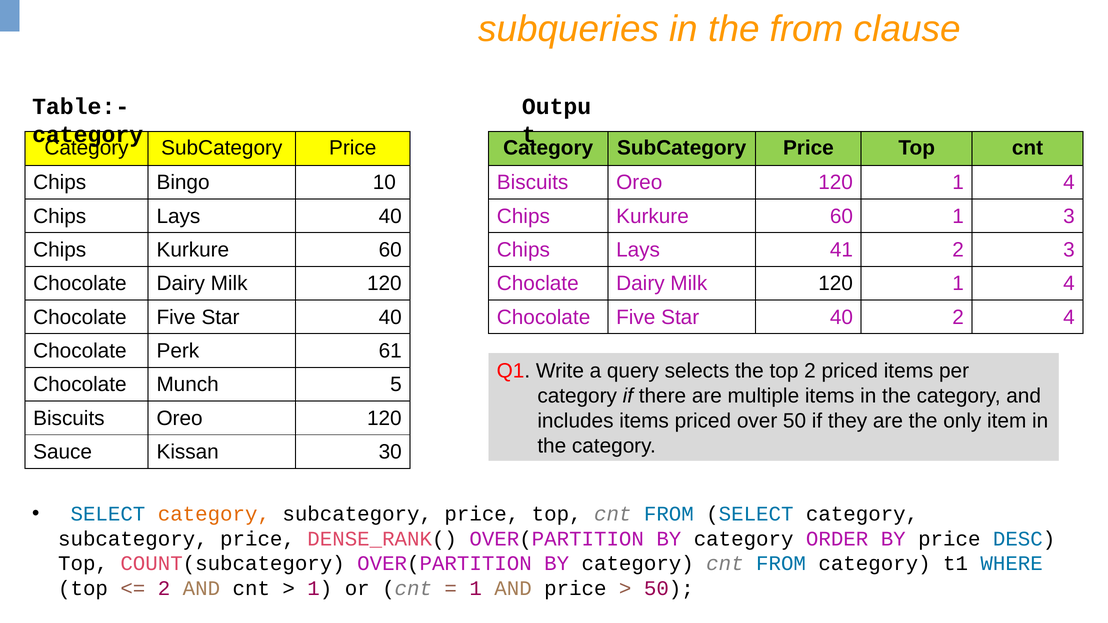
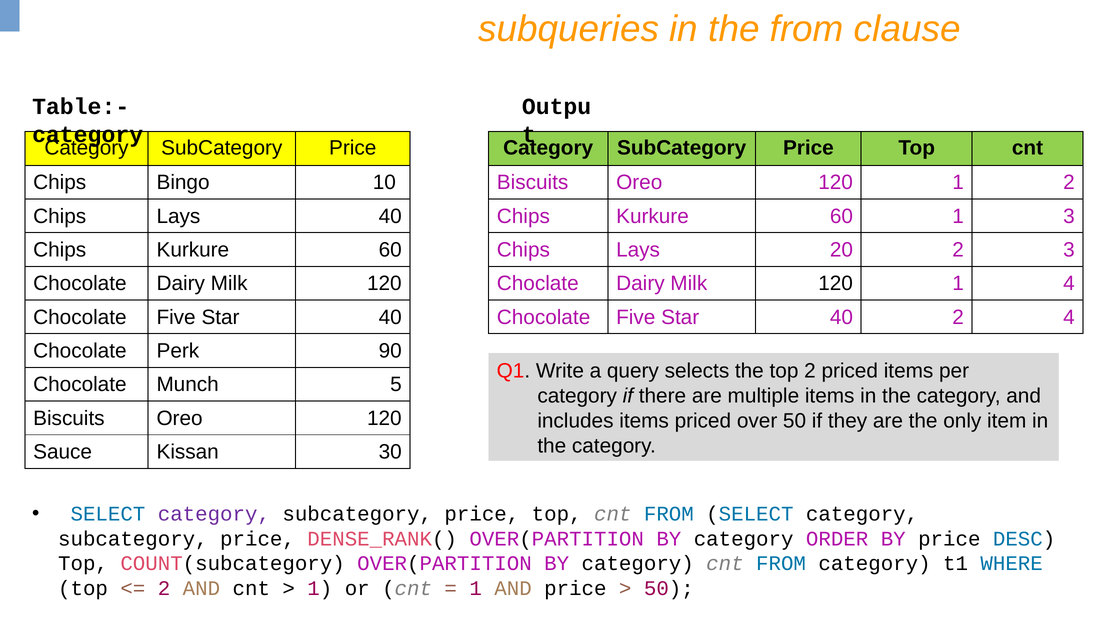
Oreo 120 1 4: 4 -> 2
41: 41 -> 20
61: 61 -> 90
category at (214, 514) colour: orange -> purple
